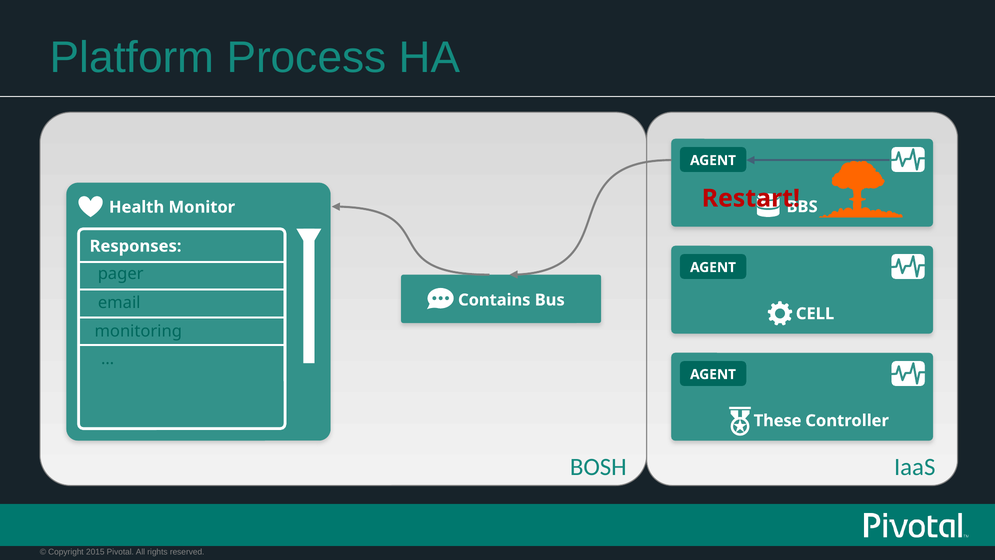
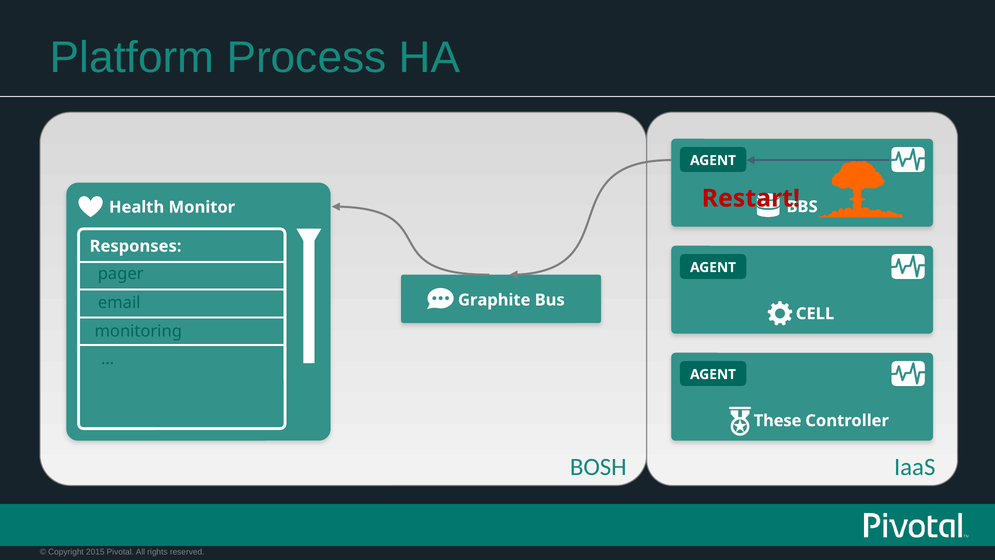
Contains: Contains -> Graphite
